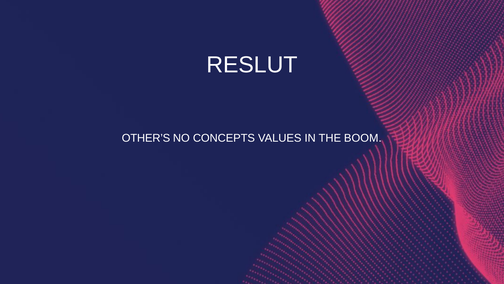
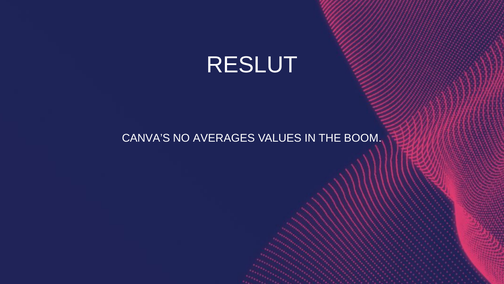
OTHER’S: OTHER’S -> CANVA’S
CONCEPTS: CONCEPTS -> AVERAGES
